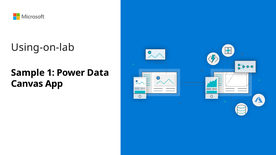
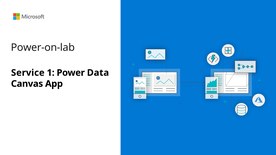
Using-on-lab: Using-on-lab -> Power-on-lab
Sample: Sample -> Service
